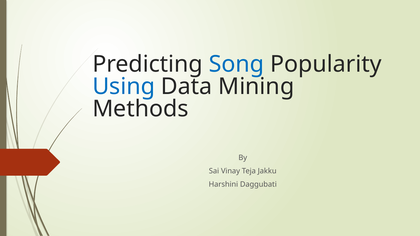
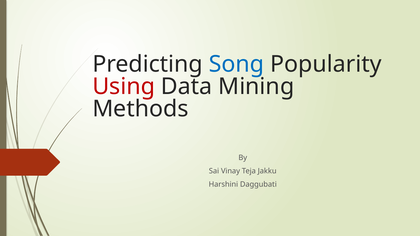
Using colour: blue -> red
